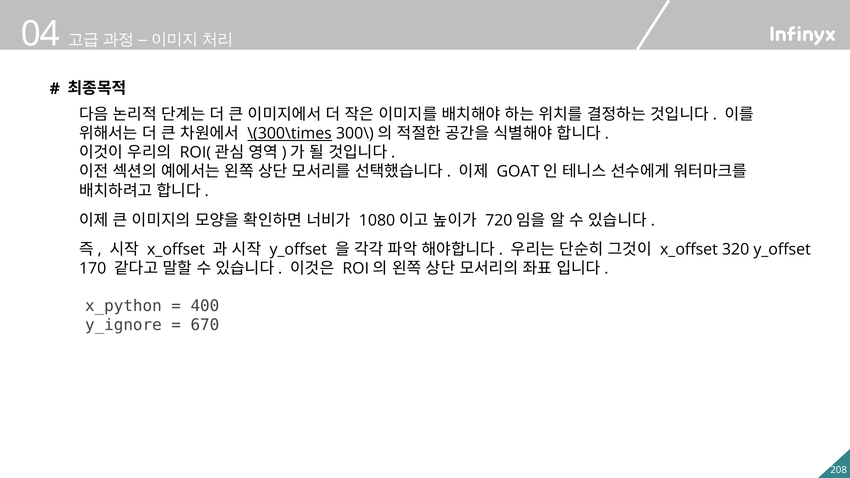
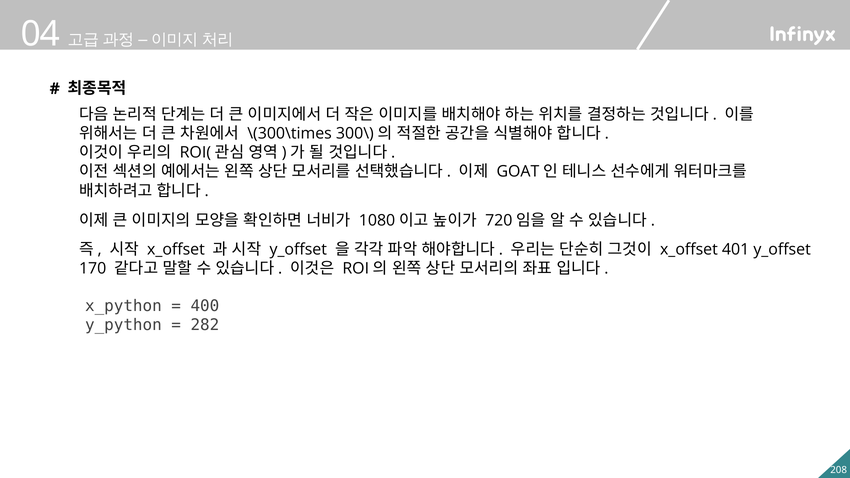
\(300\times underline: present -> none
320: 320 -> 401
y_ignore: y_ignore -> y_python
670: 670 -> 282
